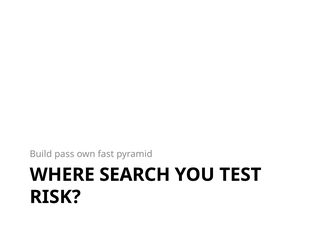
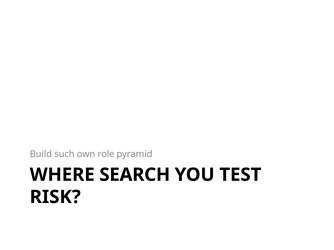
pass: pass -> such
fast: fast -> role
